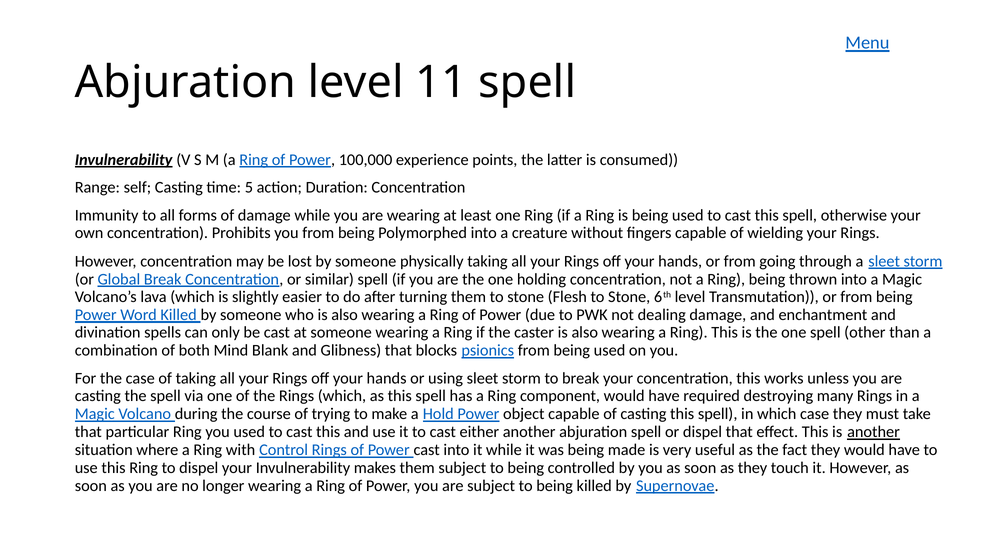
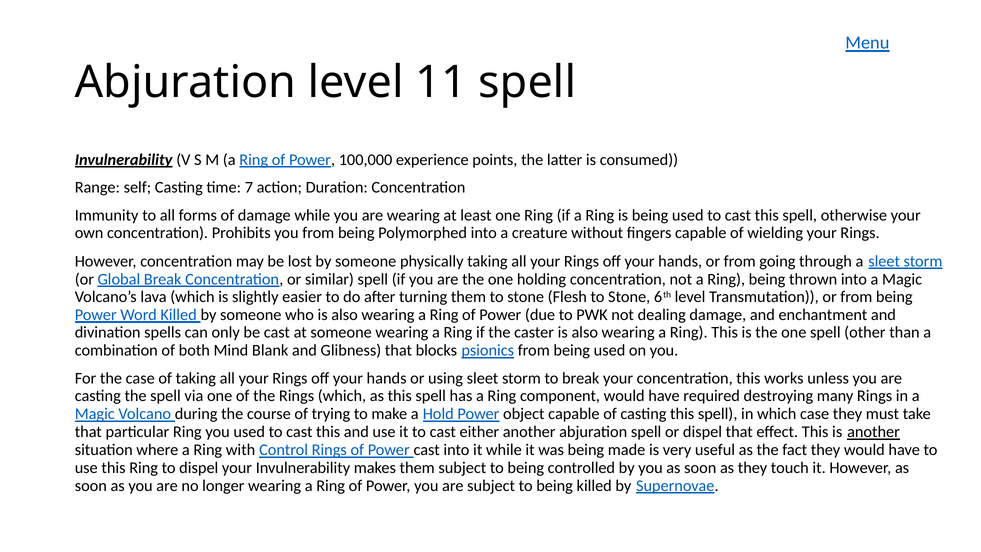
5: 5 -> 7
